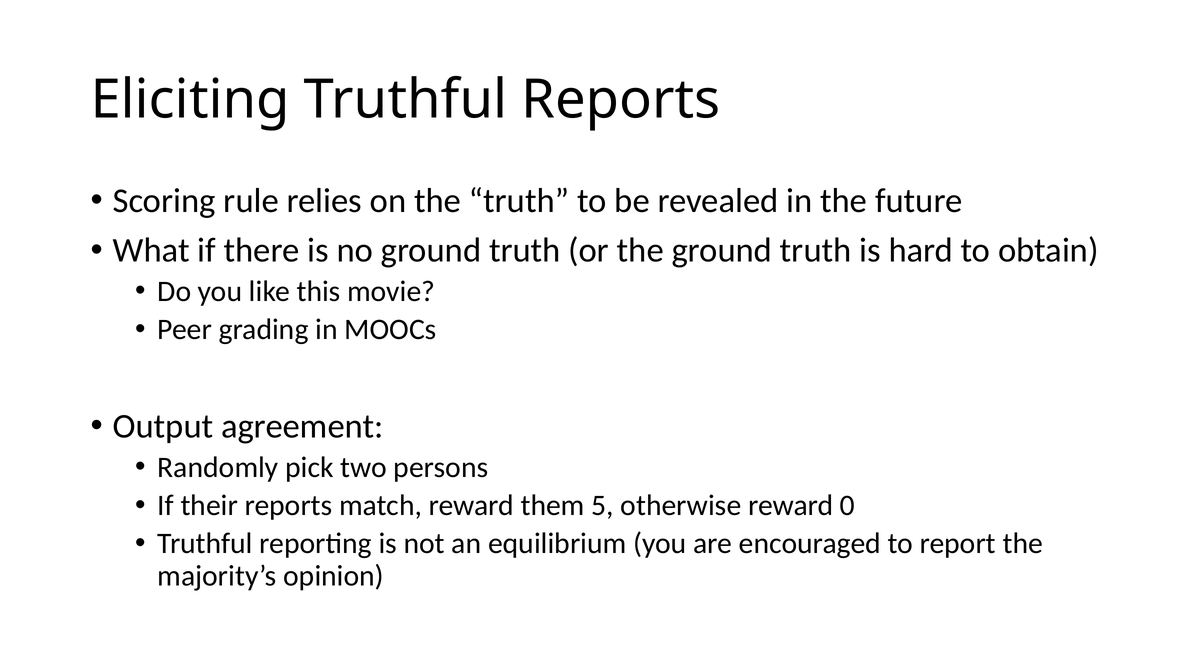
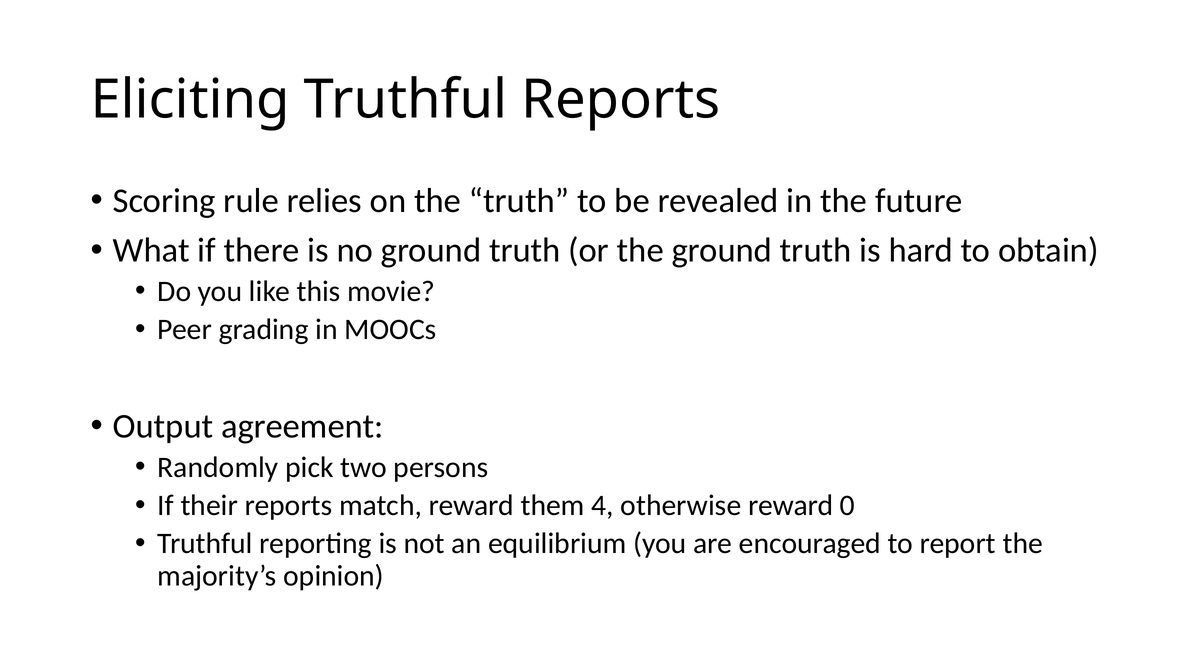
5: 5 -> 4
